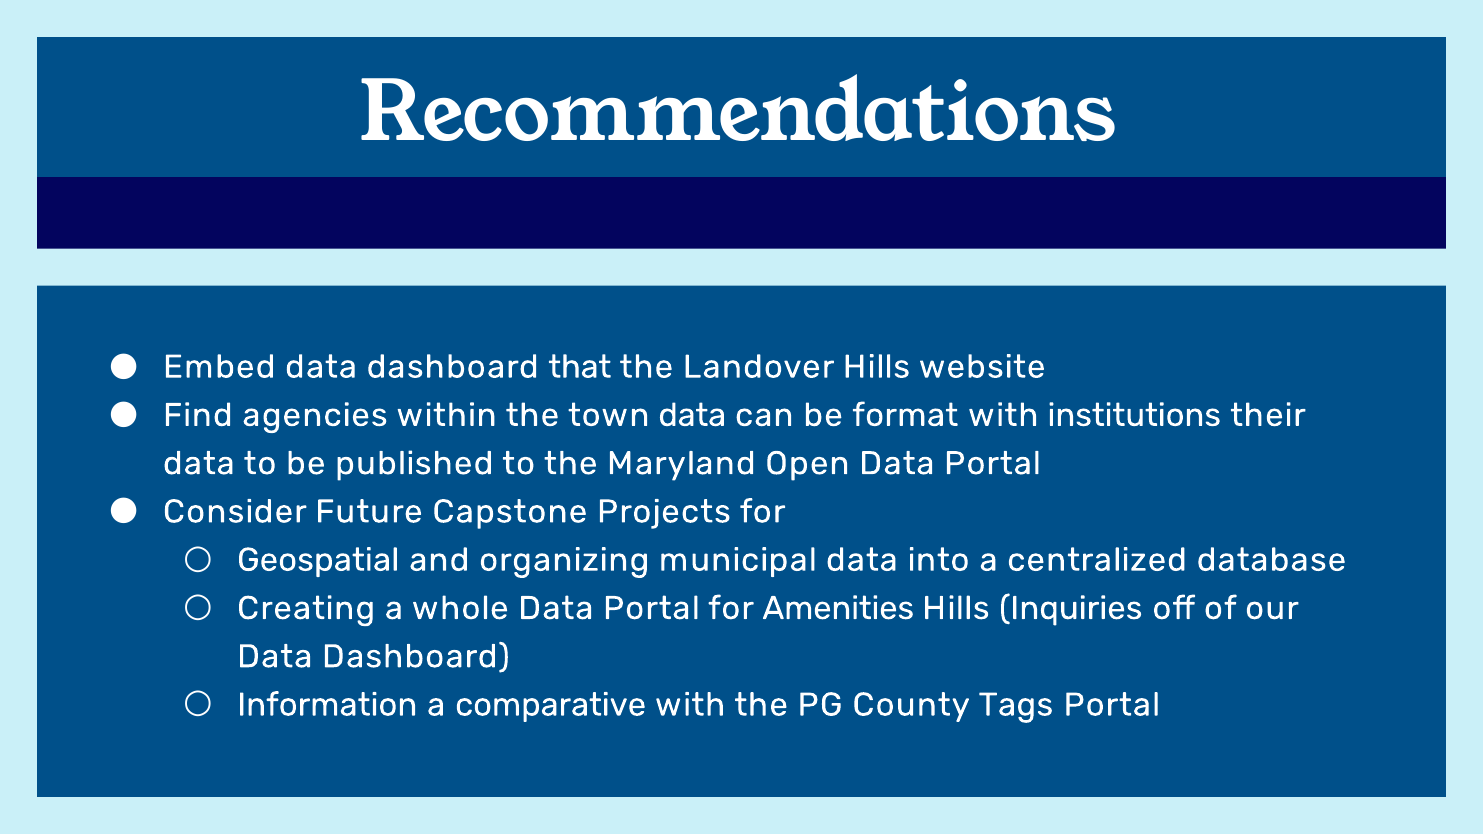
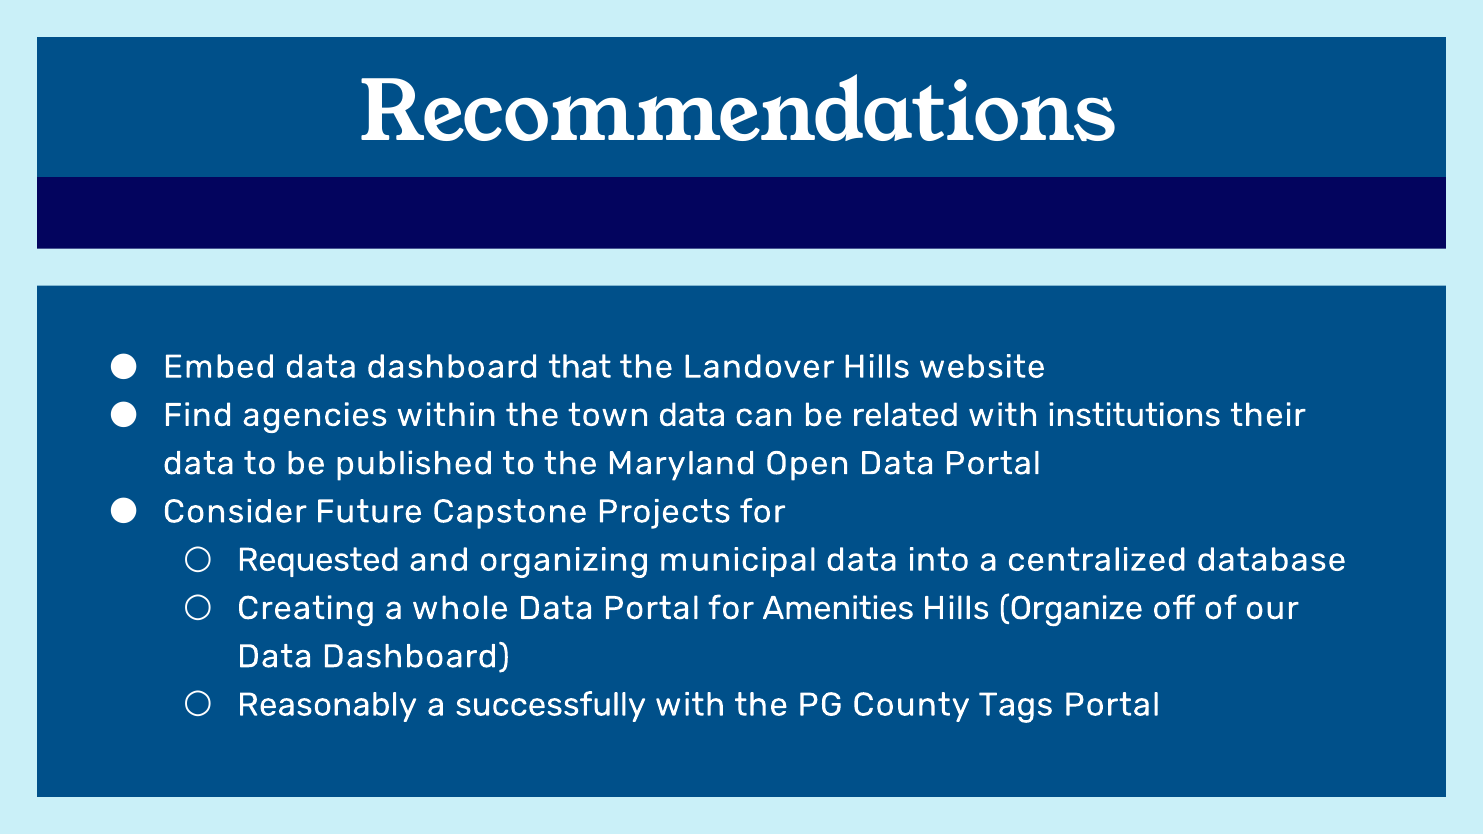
format: format -> related
Geospatial: Geospatial -> Requested
Inquiries: Inquiries -> Organize
Information: Information -> Reasonably
comparative: comparative -> successfully
